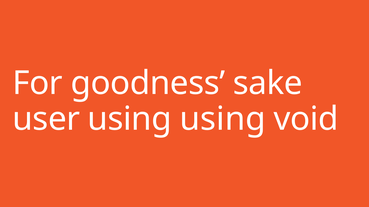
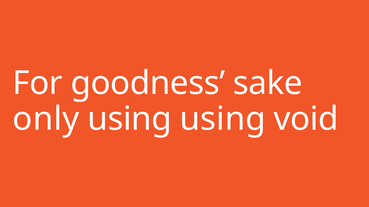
user: user -> only
